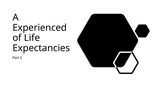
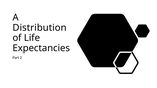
Experienced: Experienced -> Distribution
